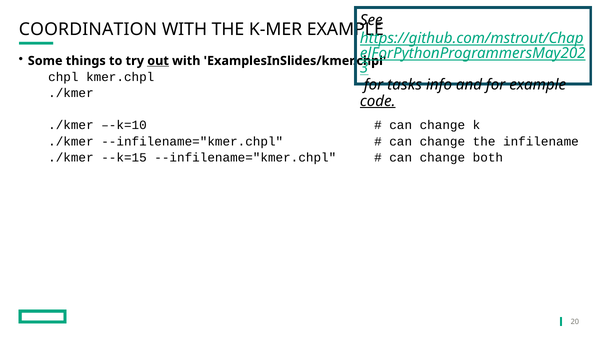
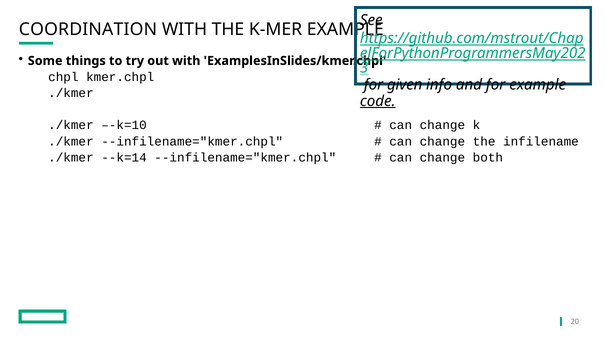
out underline: present -> none
tasks: tasks -> given
--k=15: --k=15 -> --k=14
